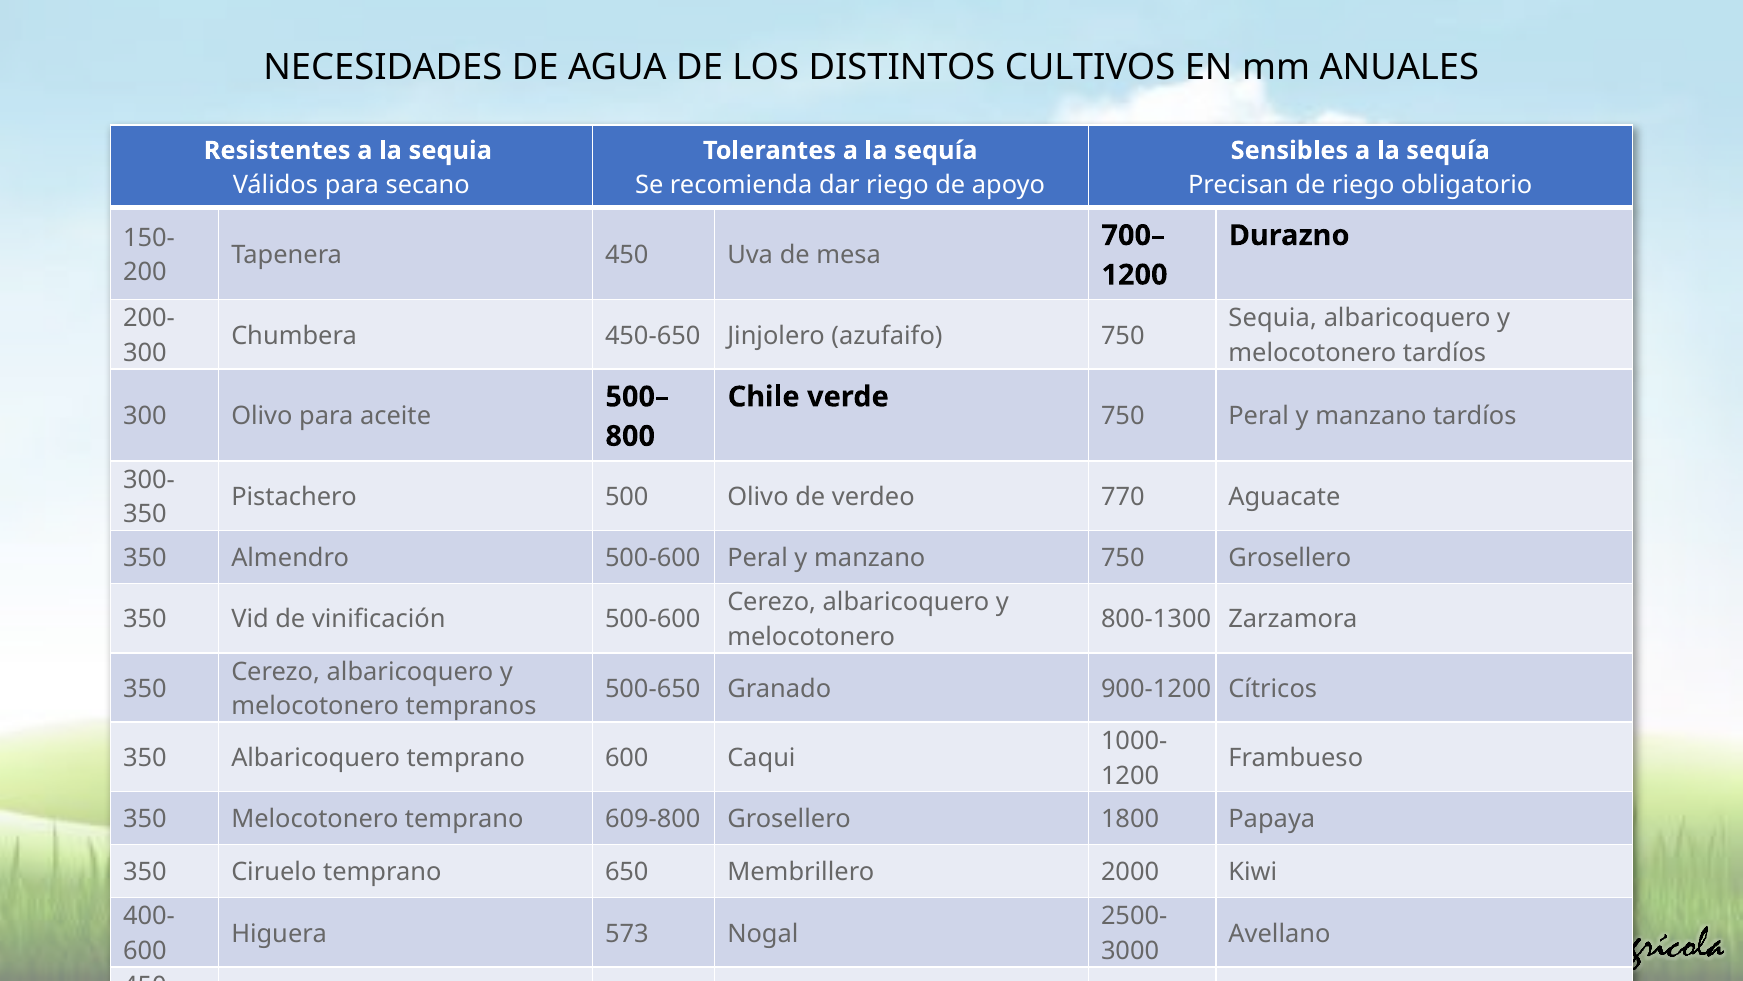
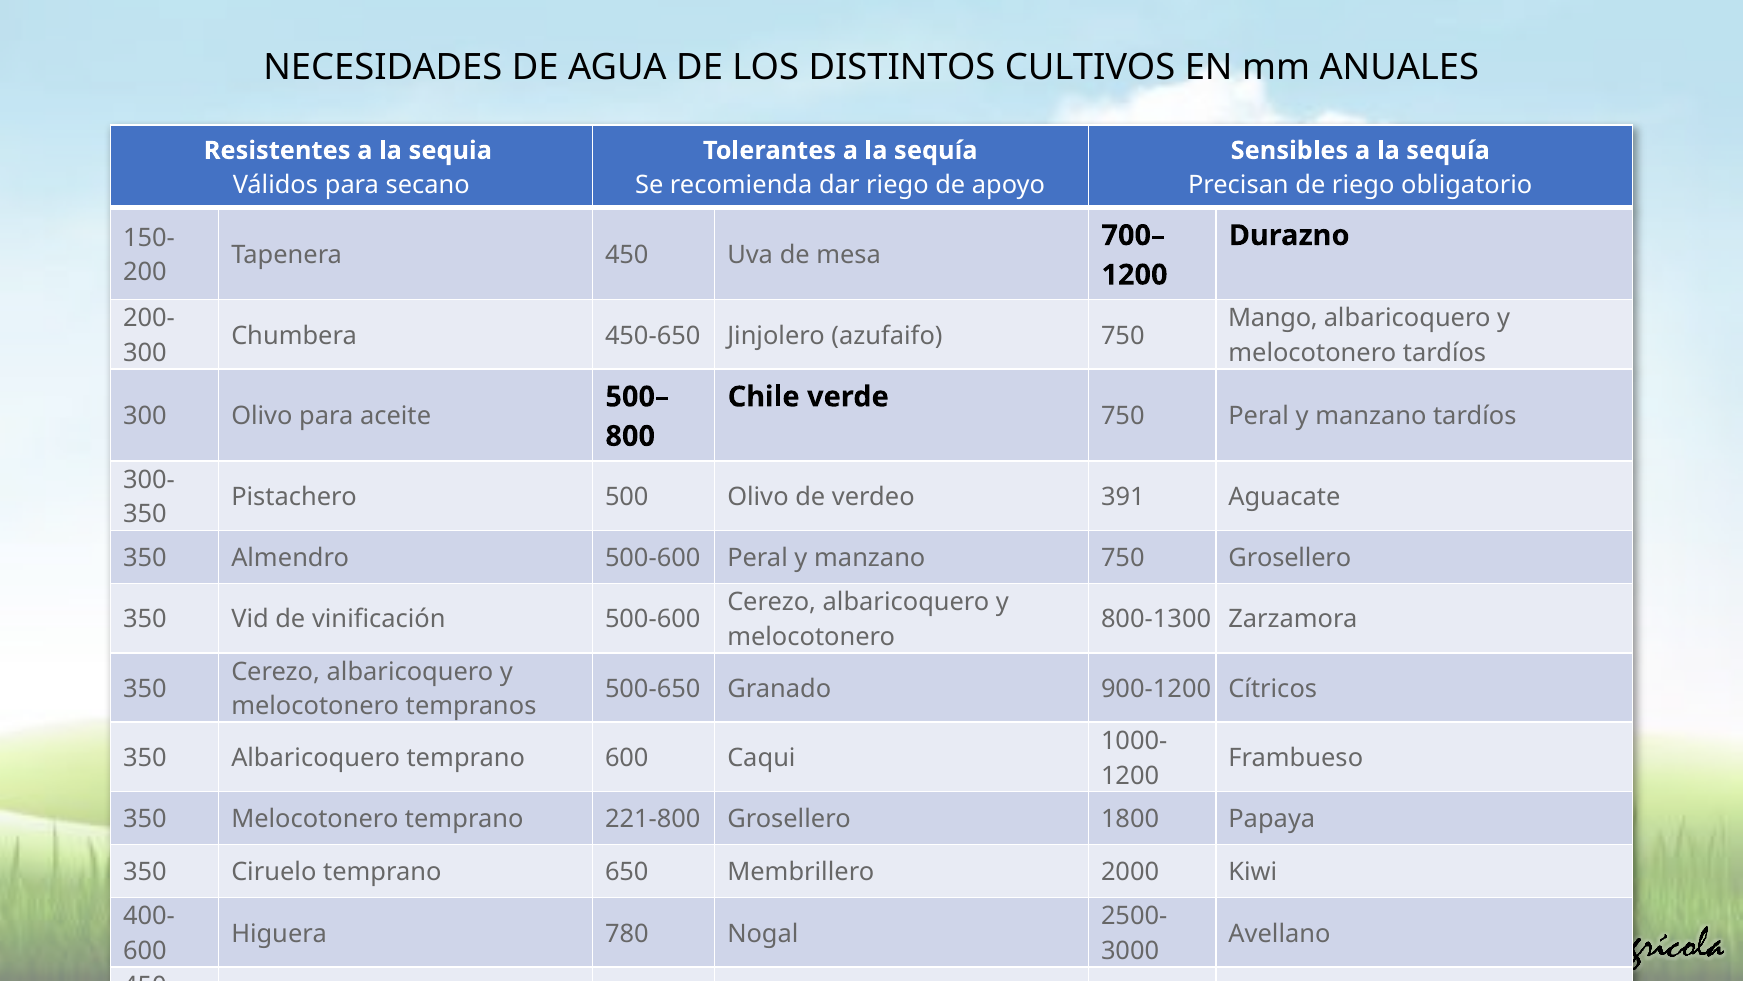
Sequia at (1273, 318): Sequia -> Mango
770: 770 -> 391
609-800: 609-800 -> 221-800
573: 573 -> 780
